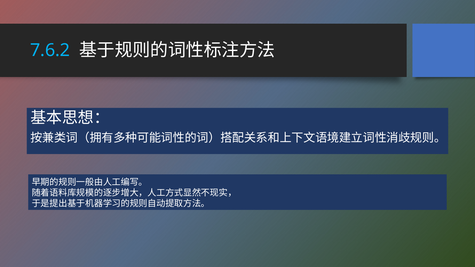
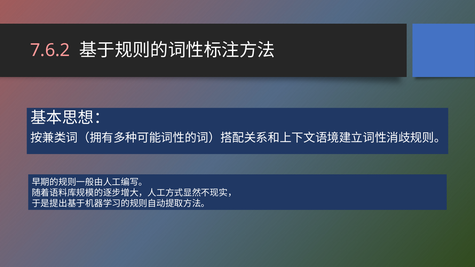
7.6.2 colour: light blue -> pink
